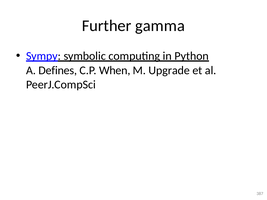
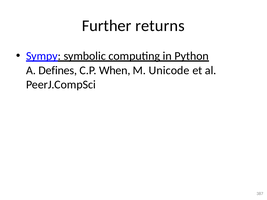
gamma: gamma -> returns
Upgrade: Upgrade -> Unicode
